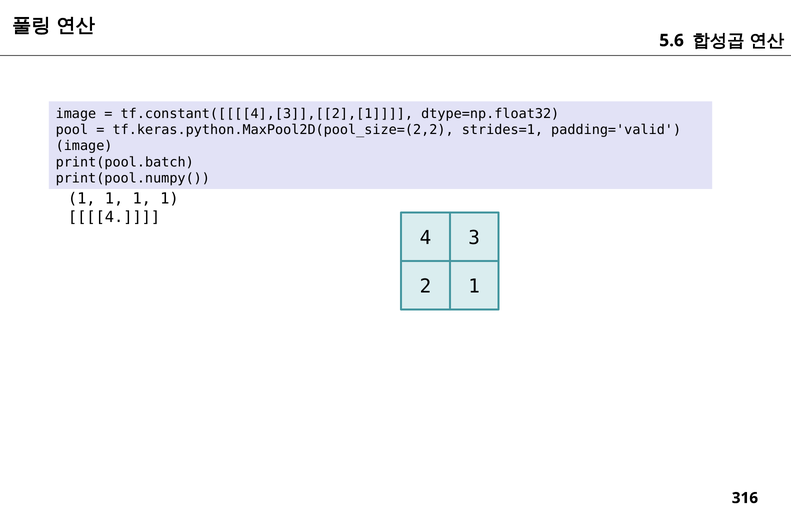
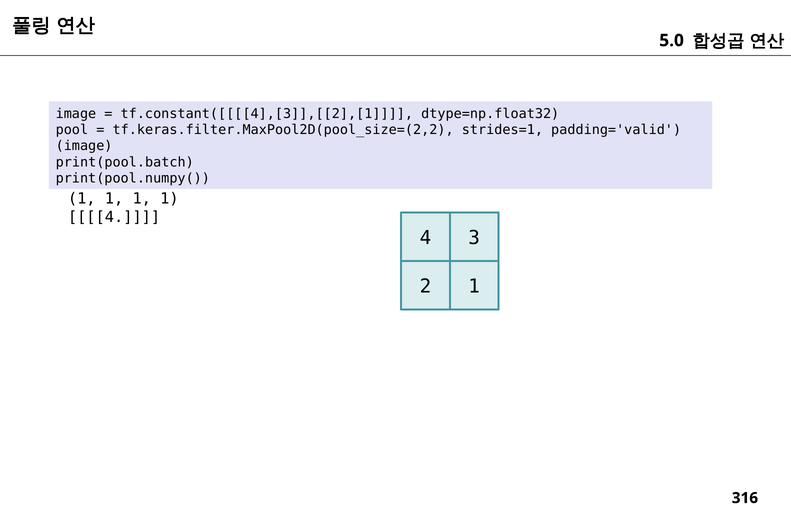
5.6: 5.6 -> 5.0
tf.keras.python.MaxPool2D(pool_size=(2,2: tf.keras.python.MaxPool2D(pool_size=(2,2 -> tf.keras.filter.MaxPool2D(pool_size=(2,2
